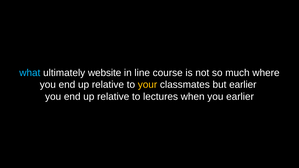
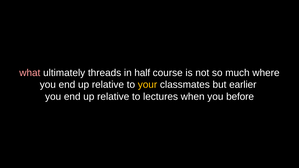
what colour: light blue -> pink
website: website -> threads
line: line -> half
you earlier: earlier -> before
